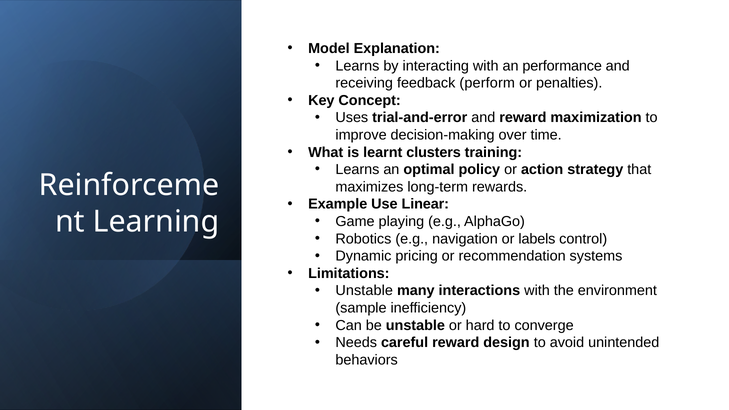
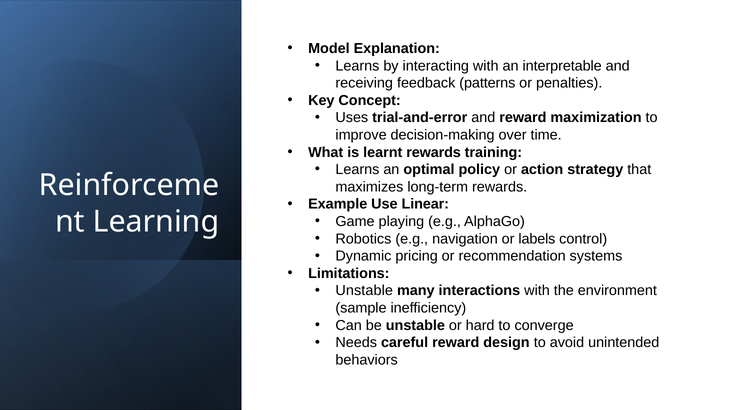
performance: performance -> interpretable
perform: perform -> patterns
learnt clusters: clusters -> rewards
